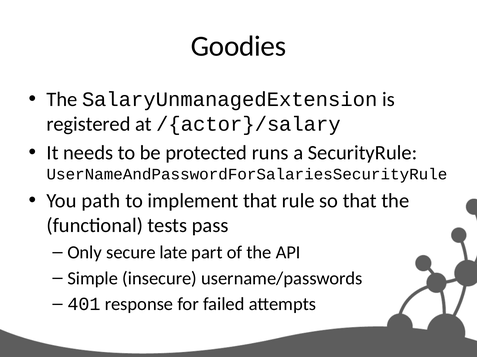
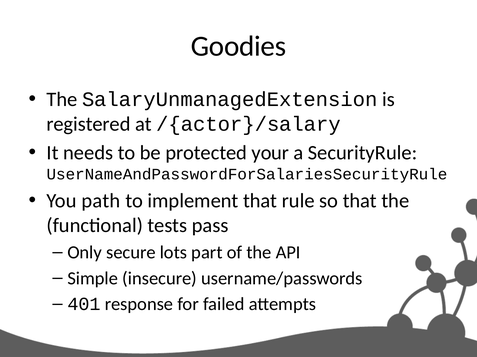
runs: runs -> your
late: late -> lots
